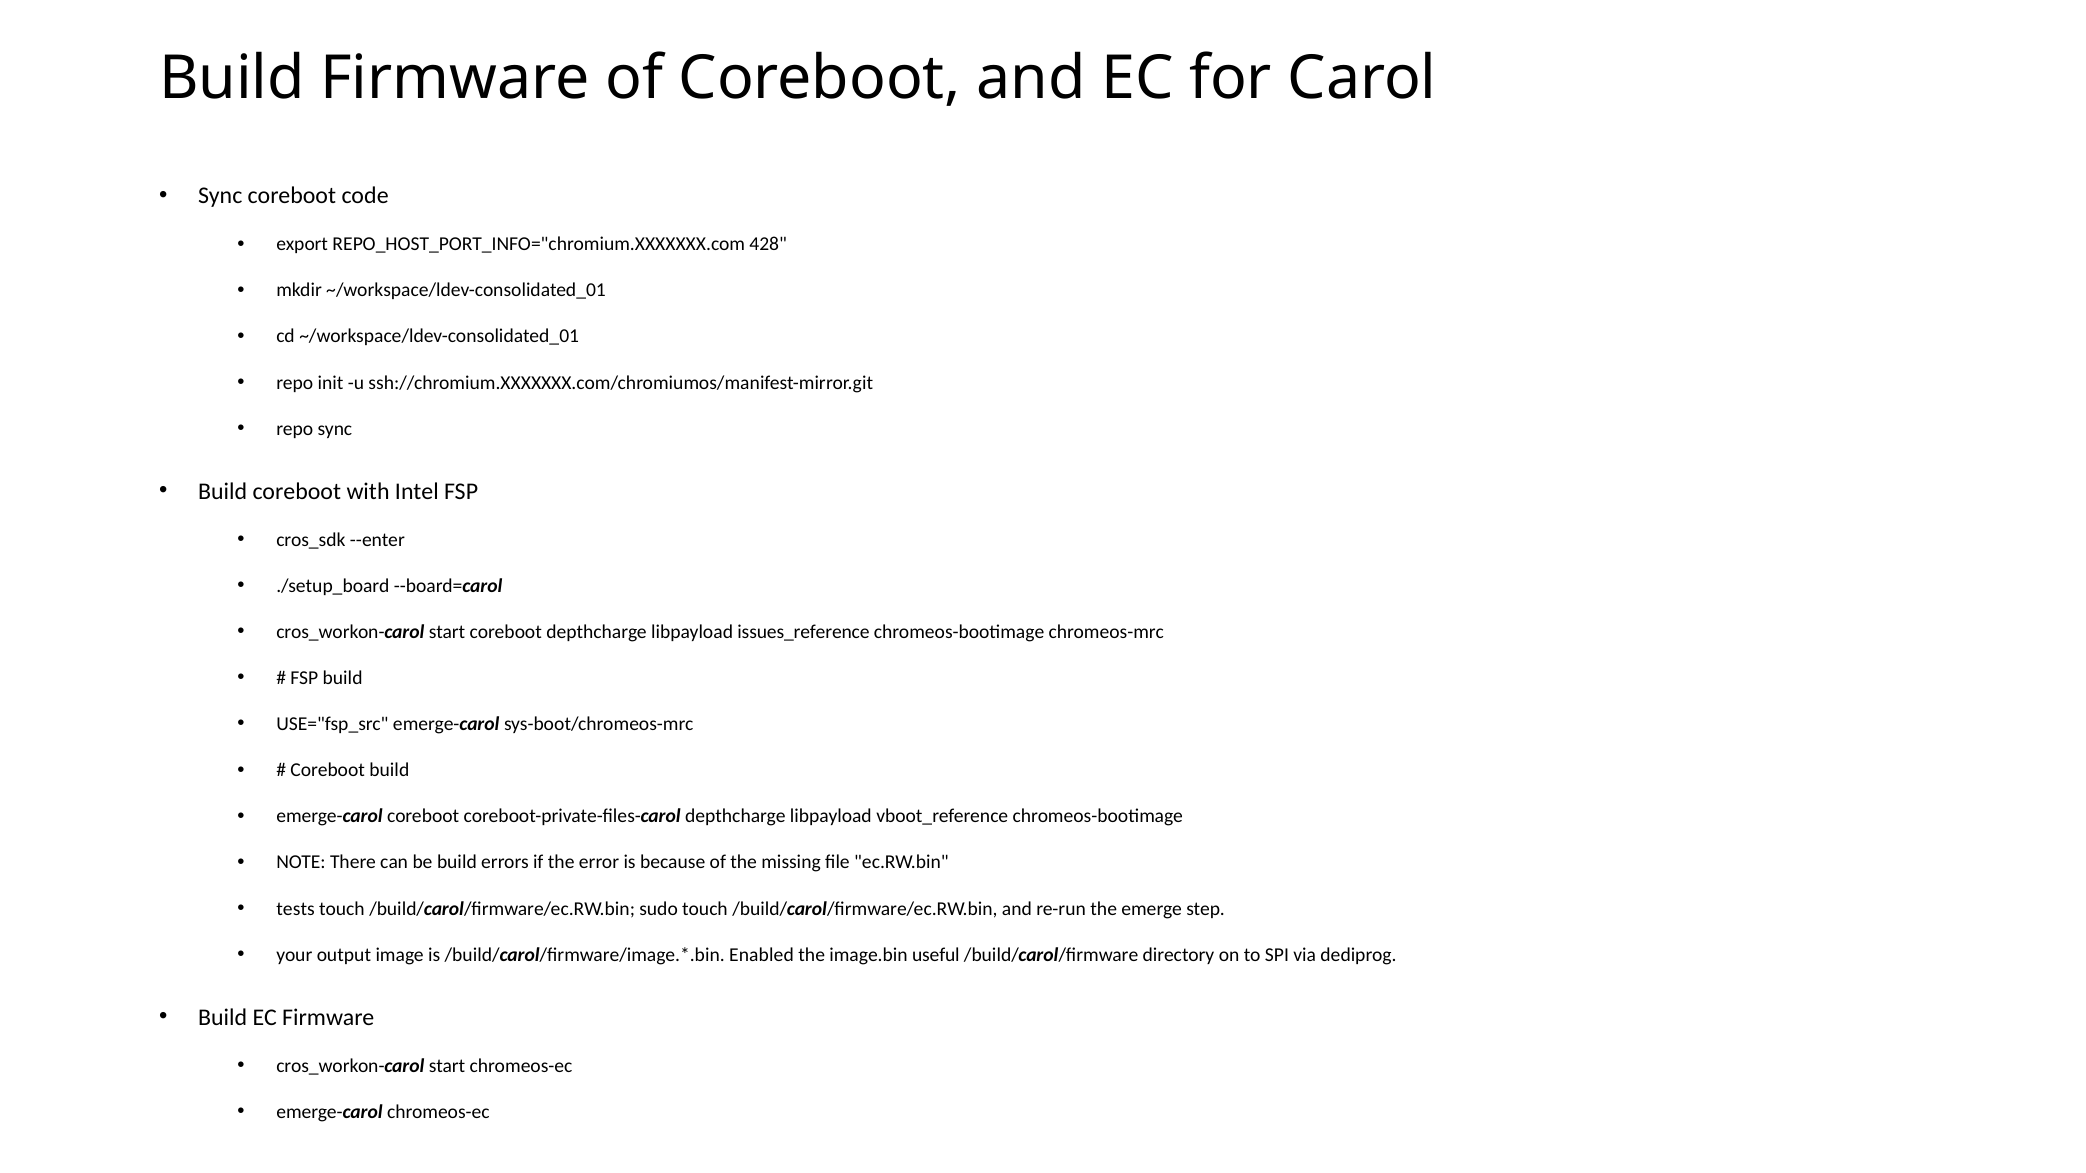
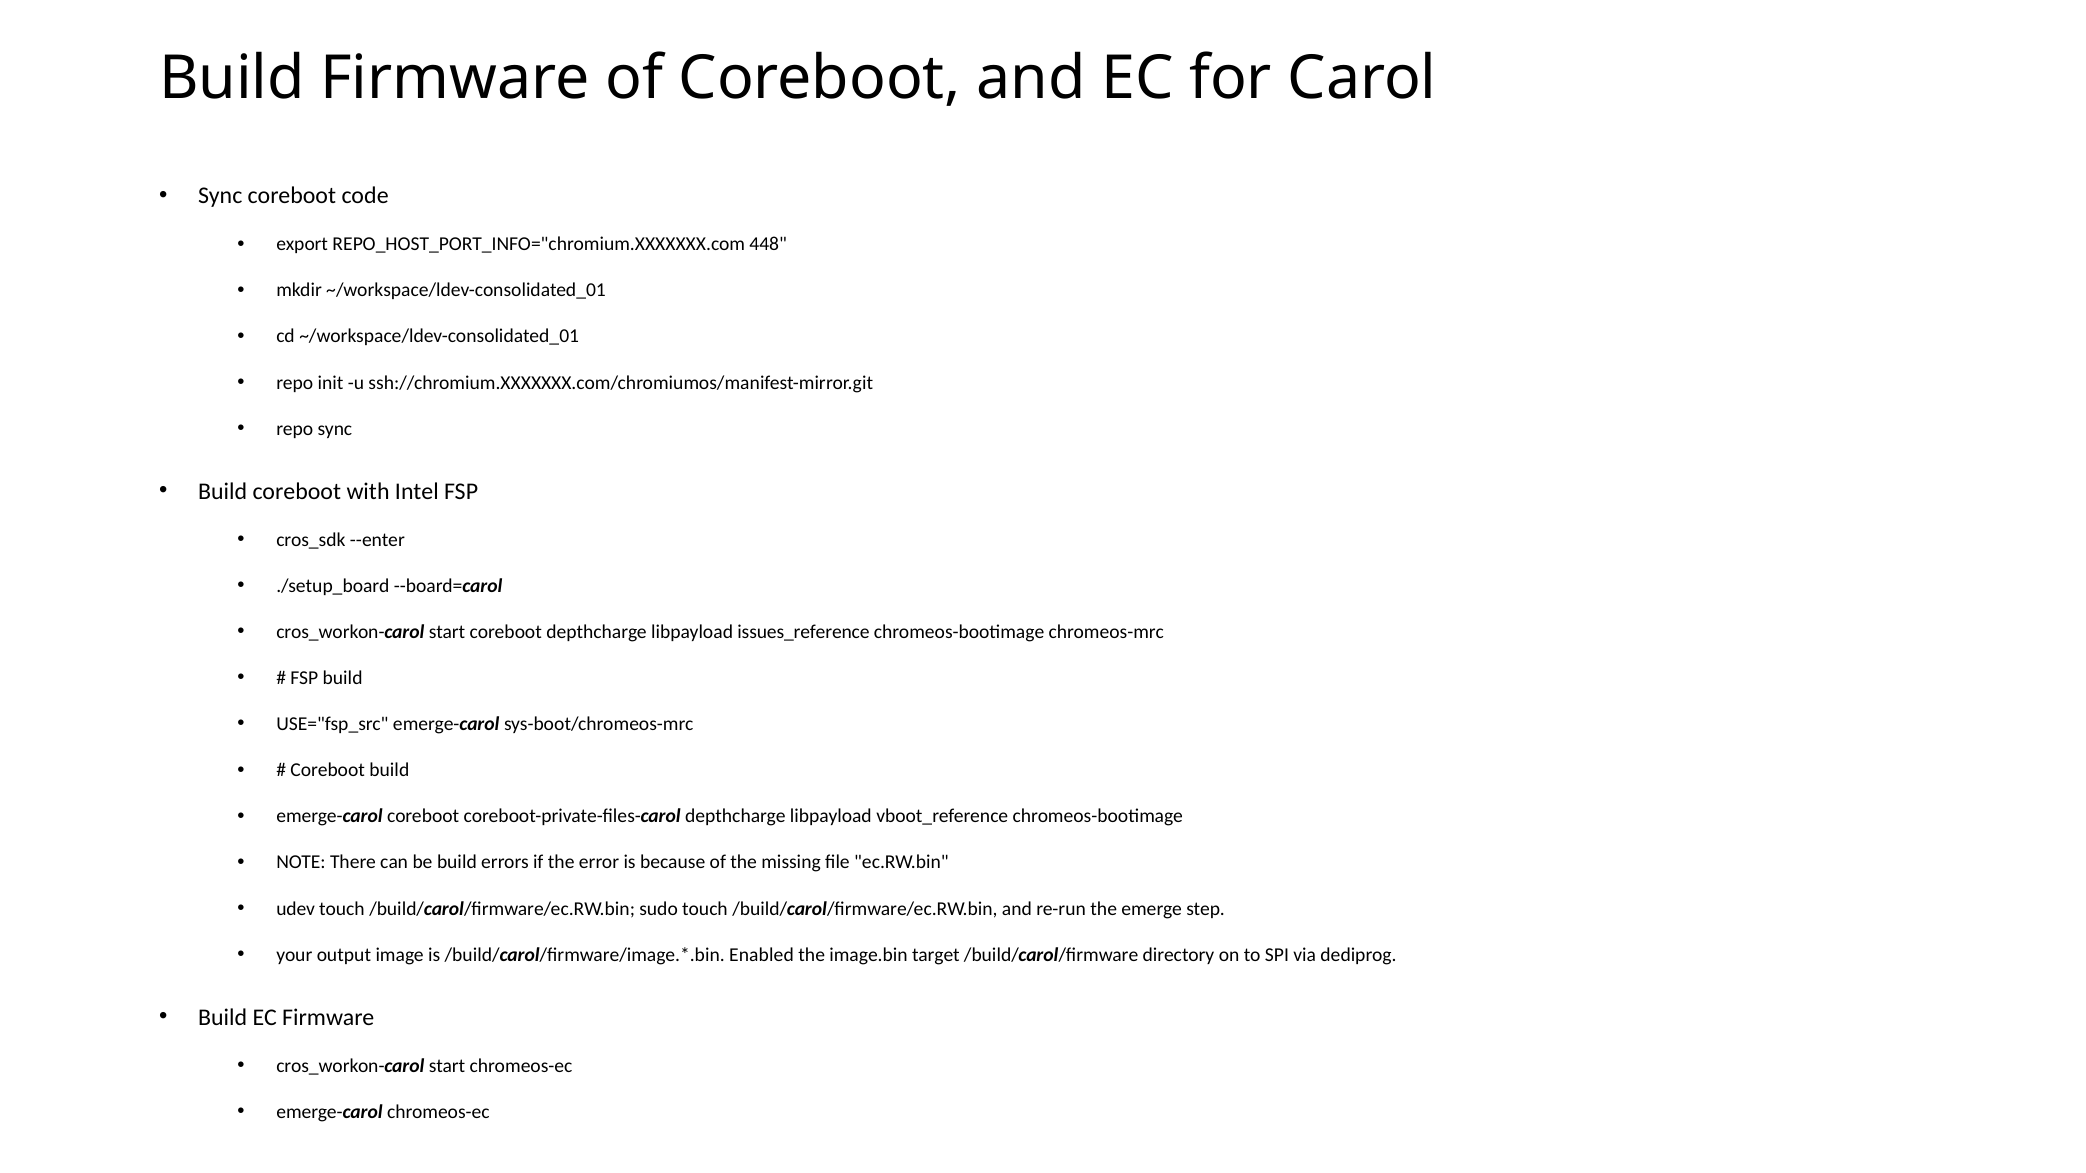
428: 428 -> 448
tests: tests -> udev
useful: useful -> target
